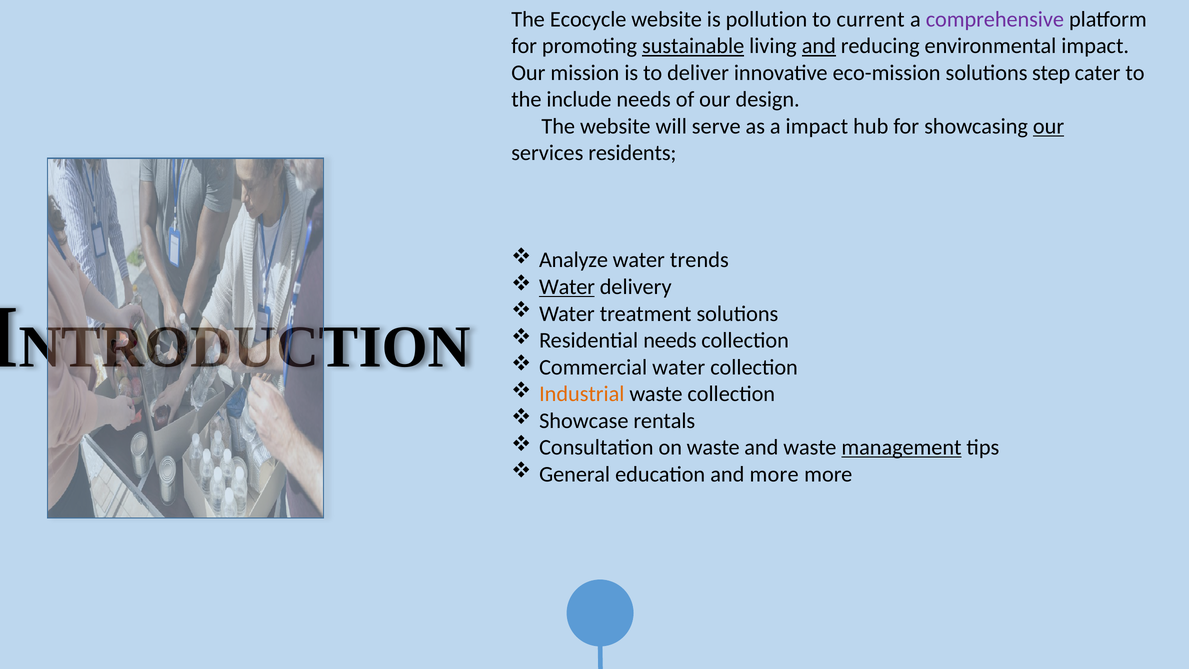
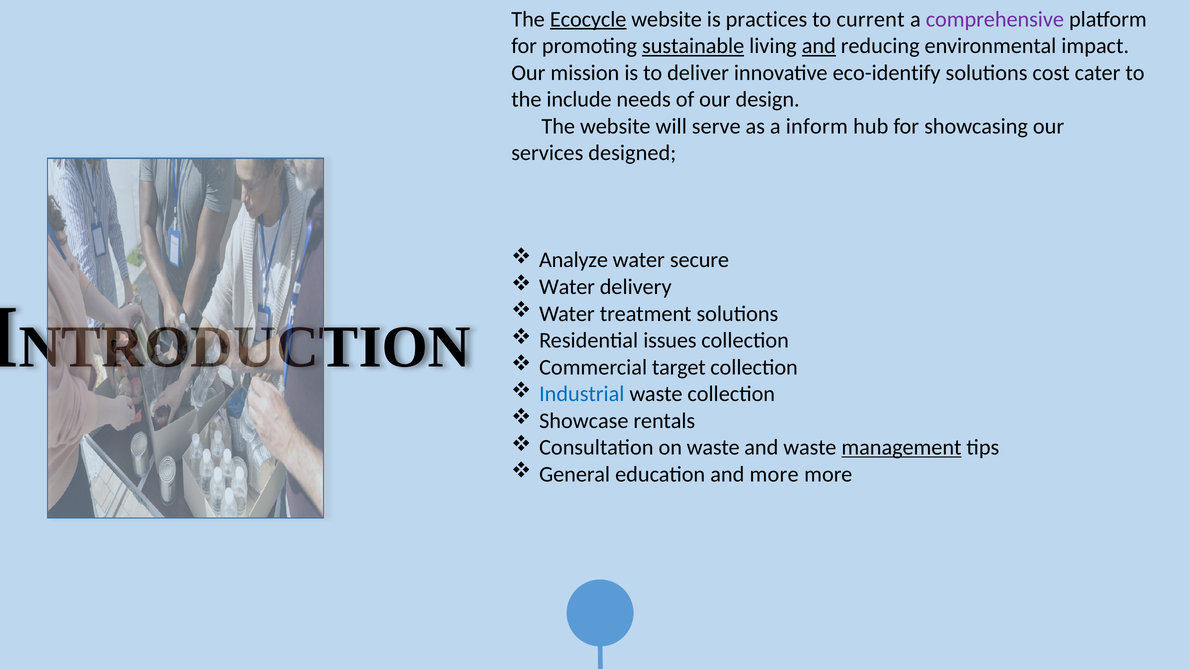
Ecocycle underline: none -> present
pollution: pollution -> practices
eco-mission: eco-mission -> eco-identify
step: step -> cost
a impact: impact -> inform
our at (1049, 126) underline: present -> none
residents: residents -> designed
trends: trends -> secure
Water at (567, 287) underline: present -> none
Residential needs: needs -> issues
Commercial water: water -> target
Industrial colour: orange -> blue
